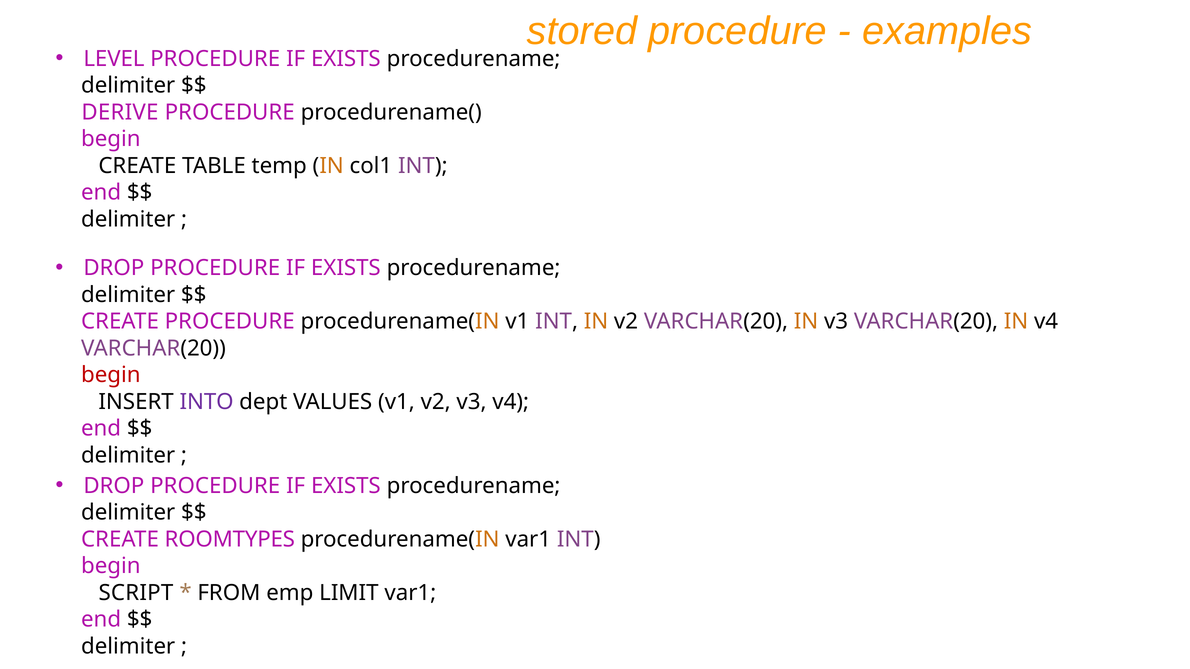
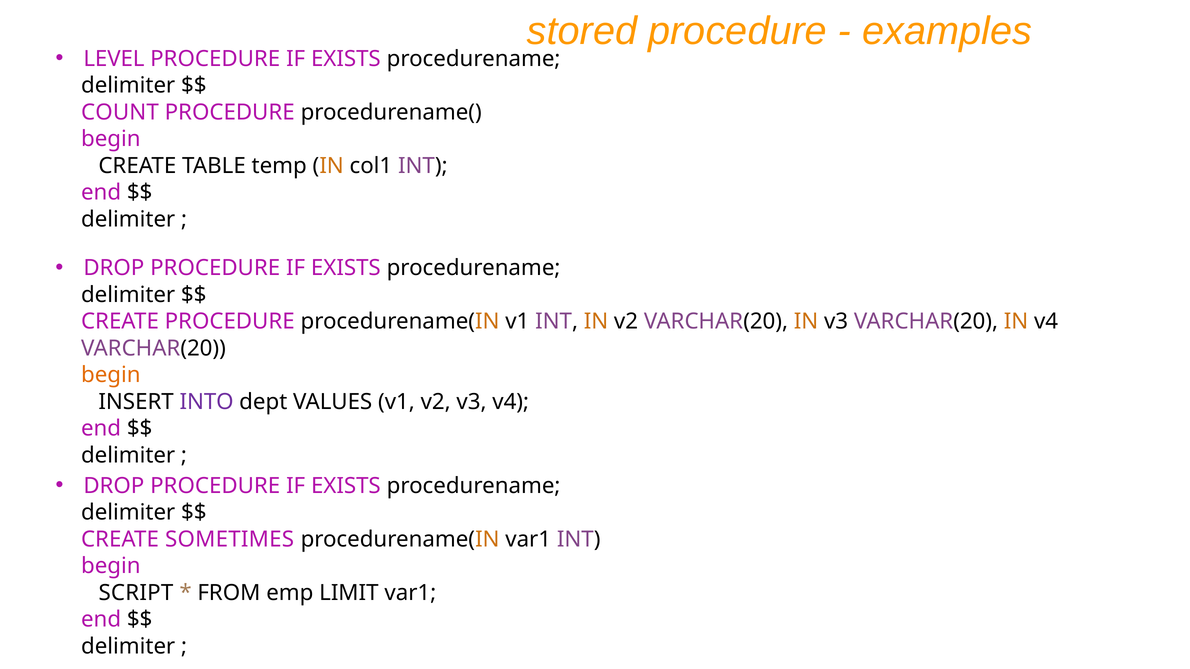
DERIVE: DERIVE -> COUNT
begin at (111, 375) colour: red -> orange
ROOMTYPES: ROOMTYPES -> SOMETIMES
